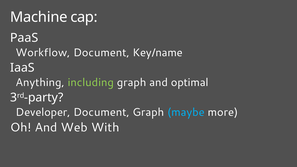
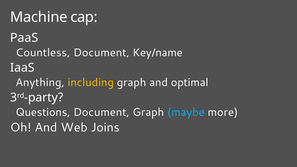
Workflow: Workflow -> Countless
including colour: light green -> yellow
Developer: Developer -> Questions
With: With -> Joins
